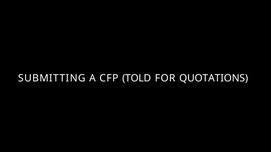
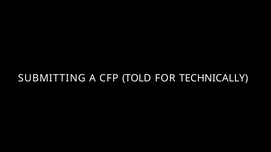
QUOTATIONS: QUOTATIONS -> TECHNICALLY
